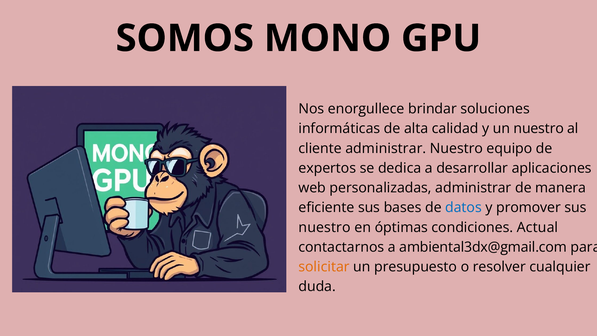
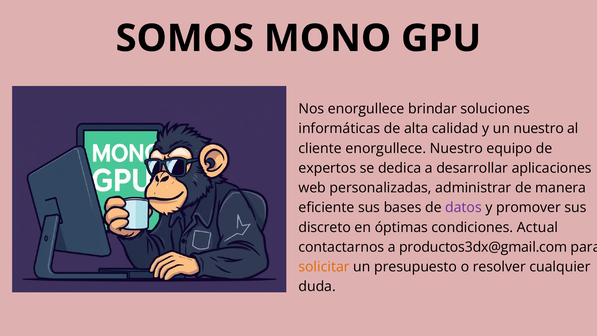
cliente administrar: administrar -> enorgullece
datos colour: blue -> purple
nuestro at (325, 227): nuestro -> discreto
ambiental3dx@gmail.com: ambiental3dx@gmail.com -> productos3dx@gmail.com
